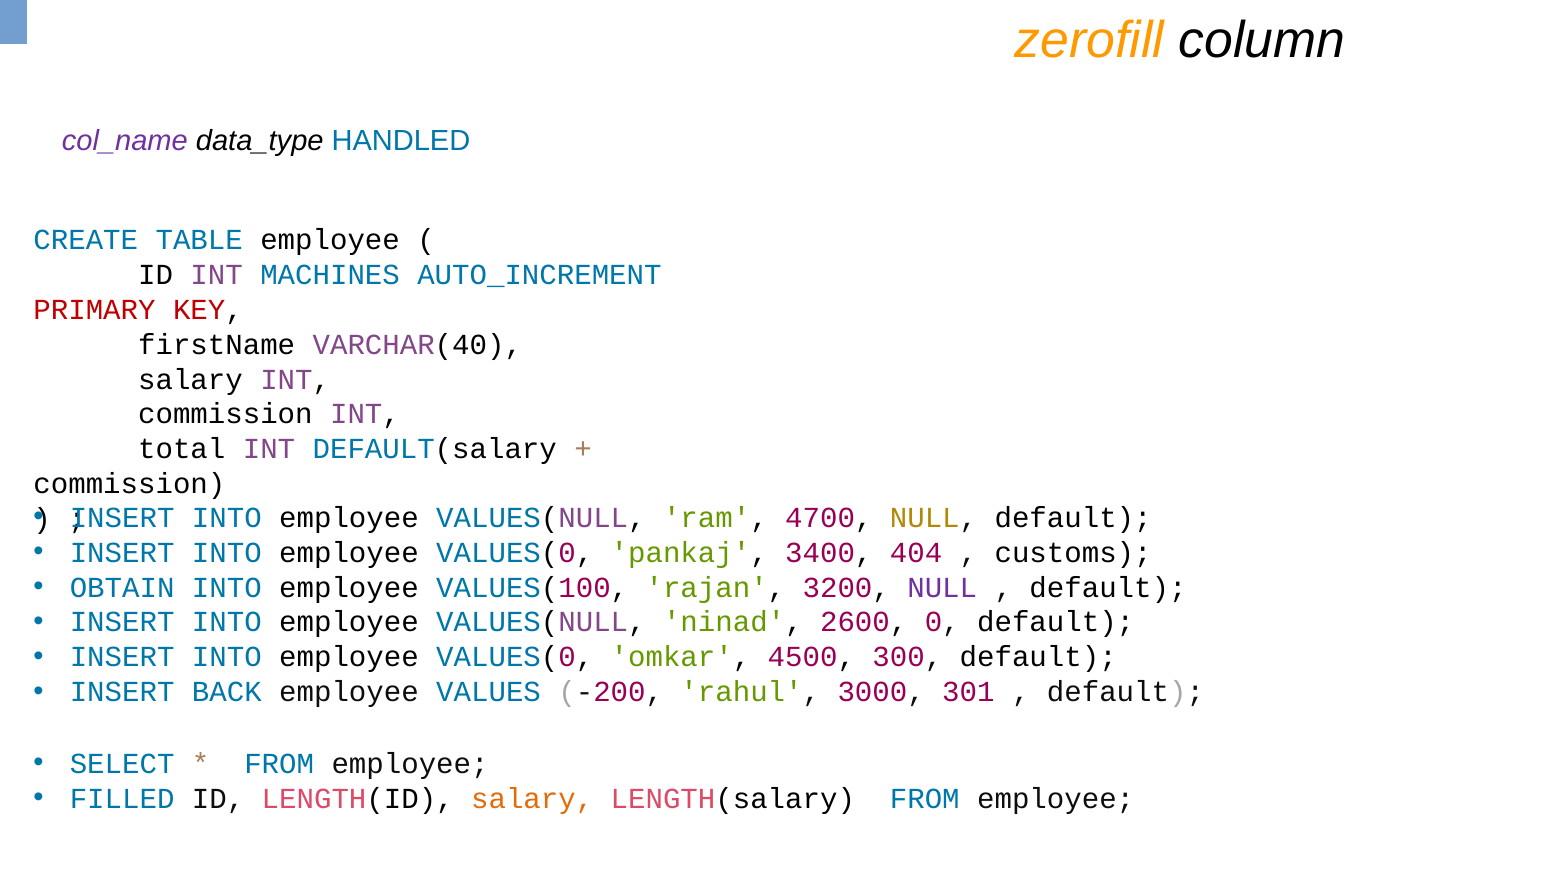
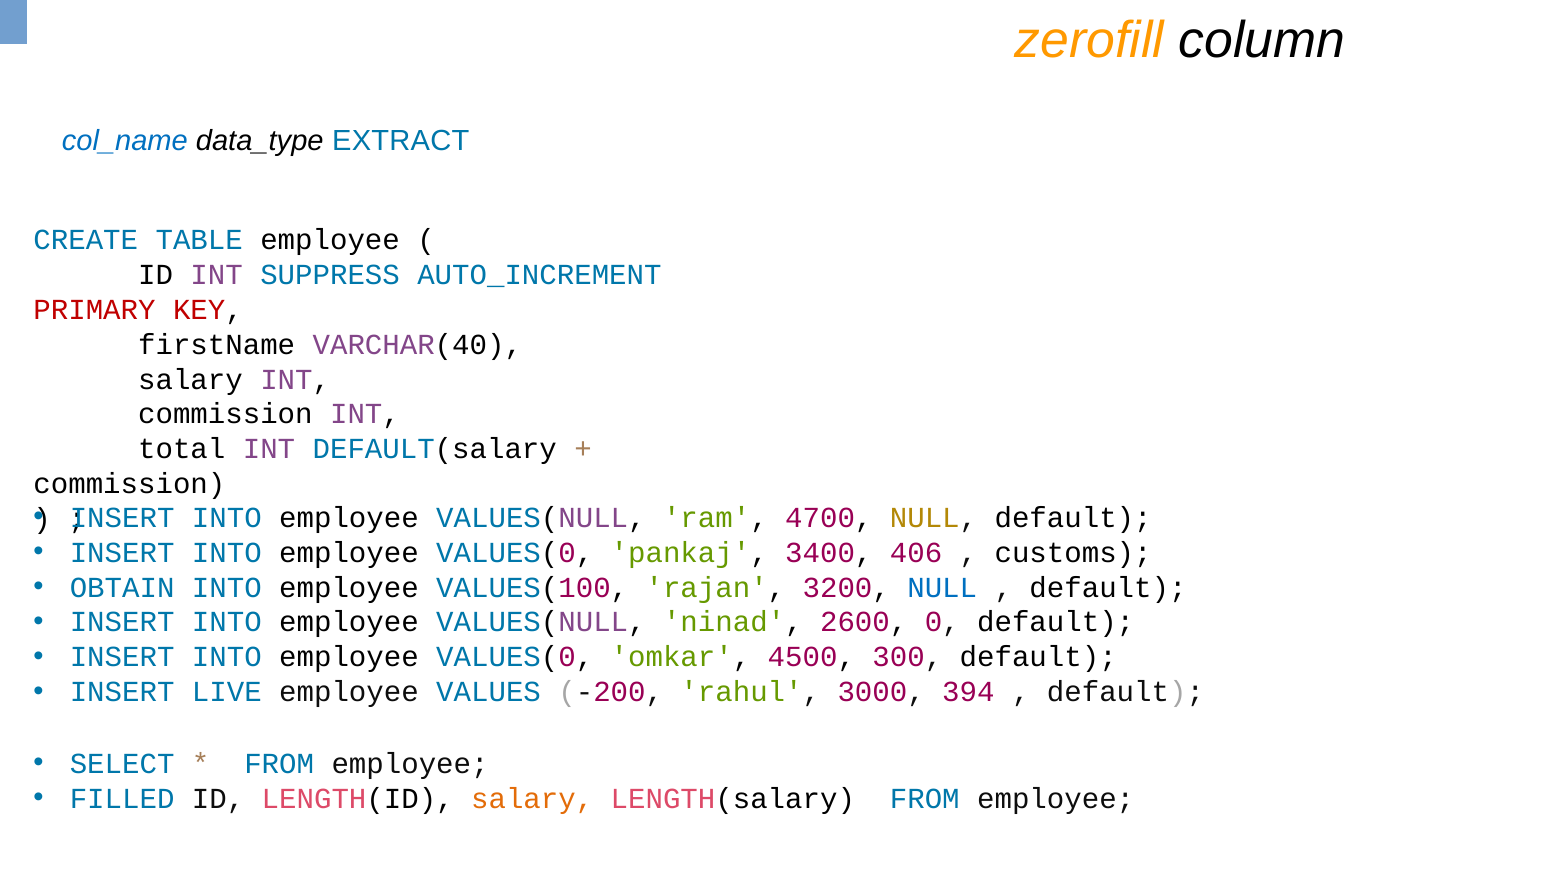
col_name colour: purple -> blue
HANDLED: HANDLED -> EXTRACT
MACHINES: MACHINES -> SUPPRESS
404: 404 -> 406
NULL at (942, 588) colour: purple -> blue
BACK: BACK -> LIVE
301: 301 -> 394
